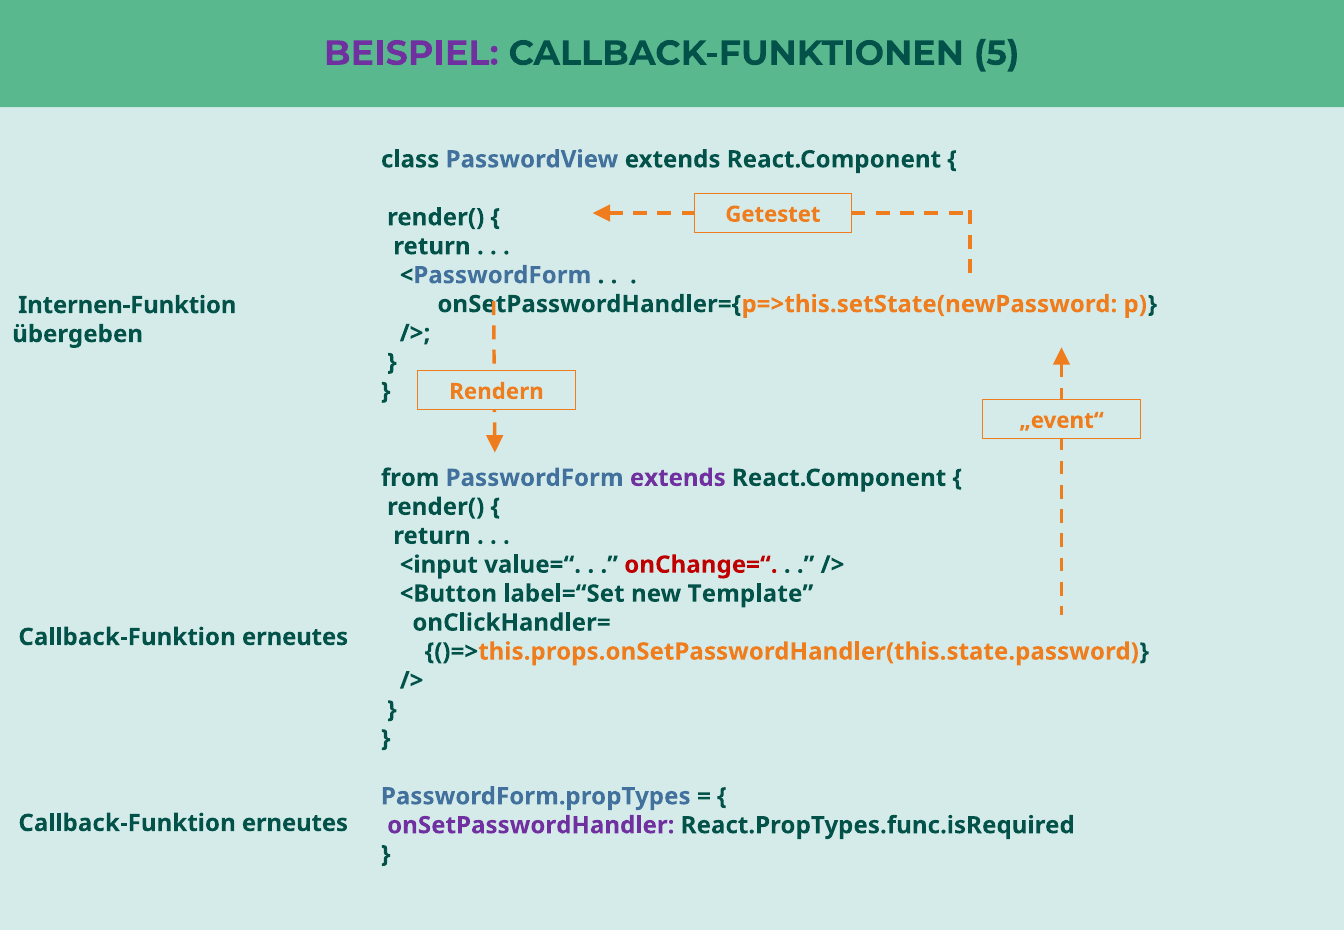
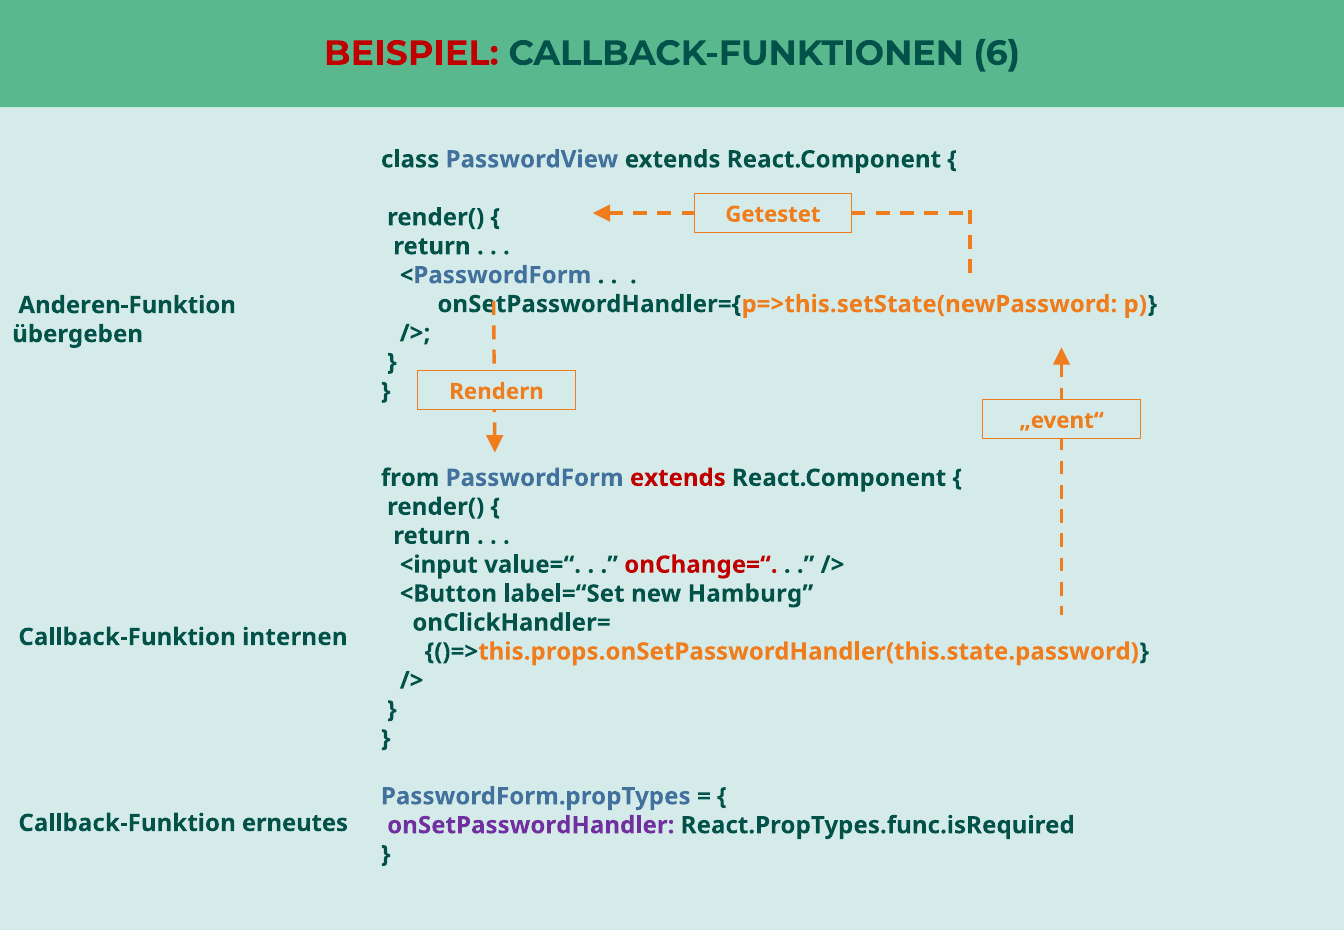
BEISPIEL colour: purple -> red
5: 5 -> 6
Internen-Funktion: Internen-Funktion -> Anderen-Funktion
extends at (678, 478) colour: purple -> red
Template: Template -> Hamburg
erneutes at (295, 637): erneutes -> internen
